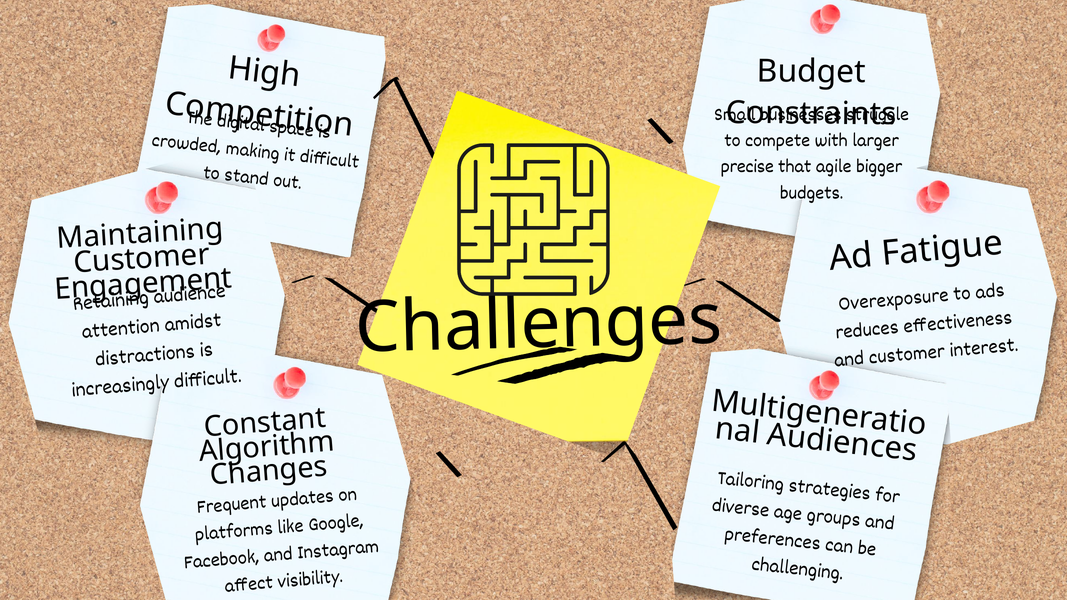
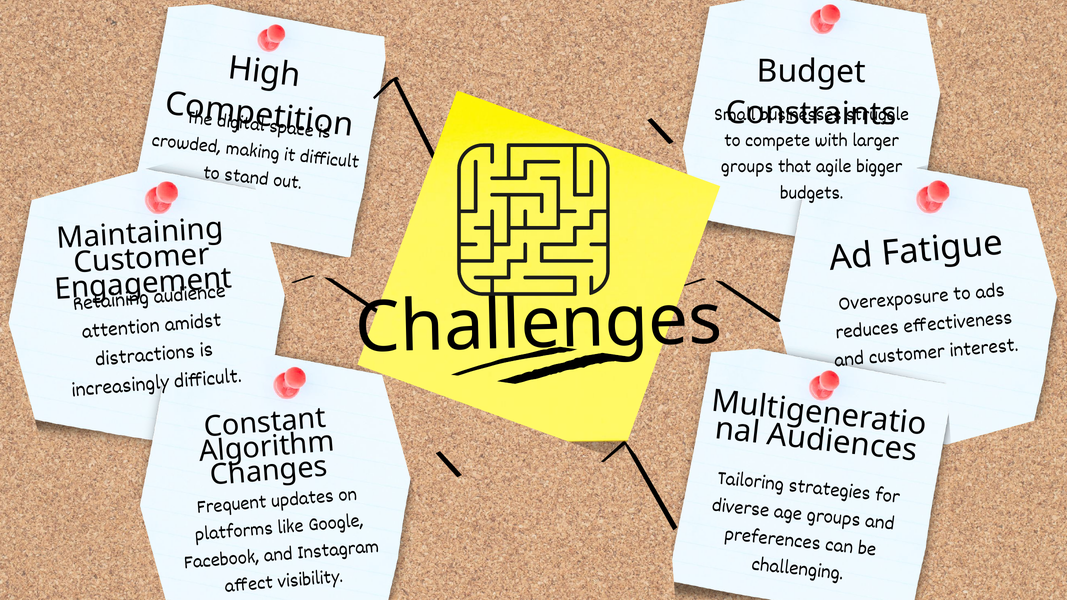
precise at (747, 166): precise -> groups
